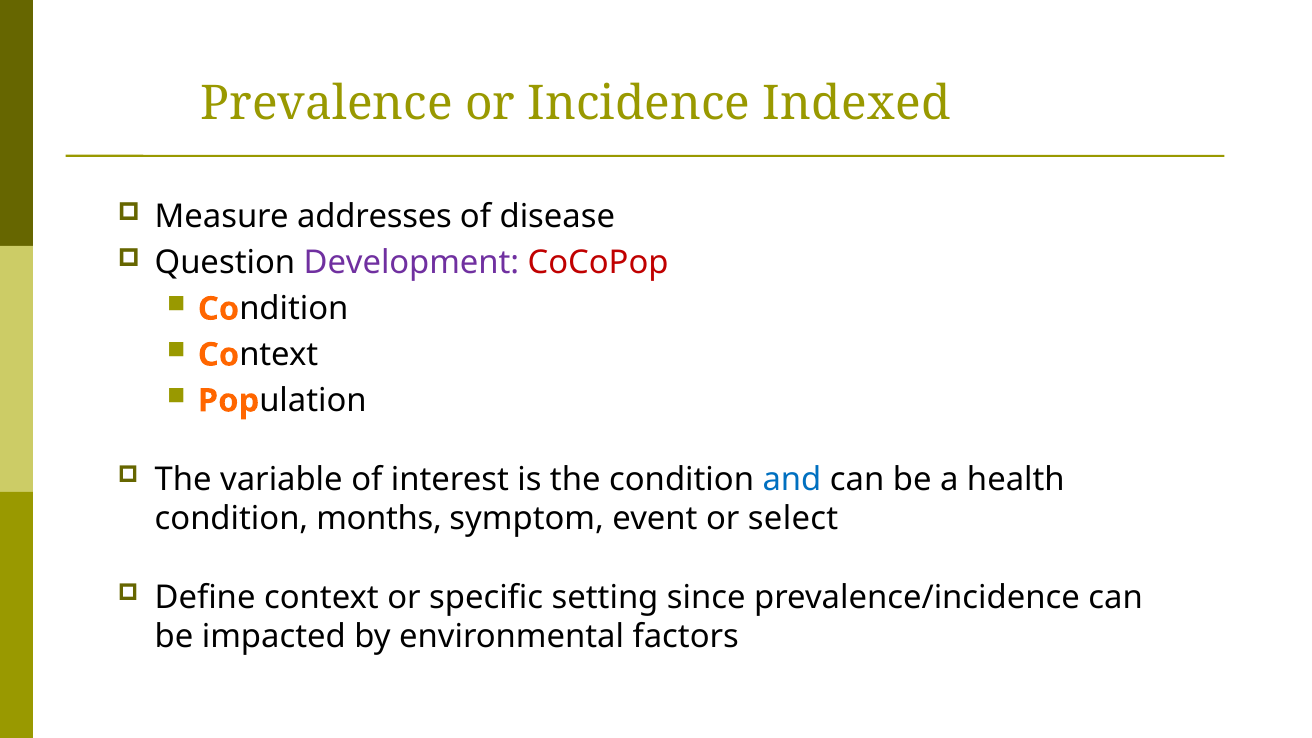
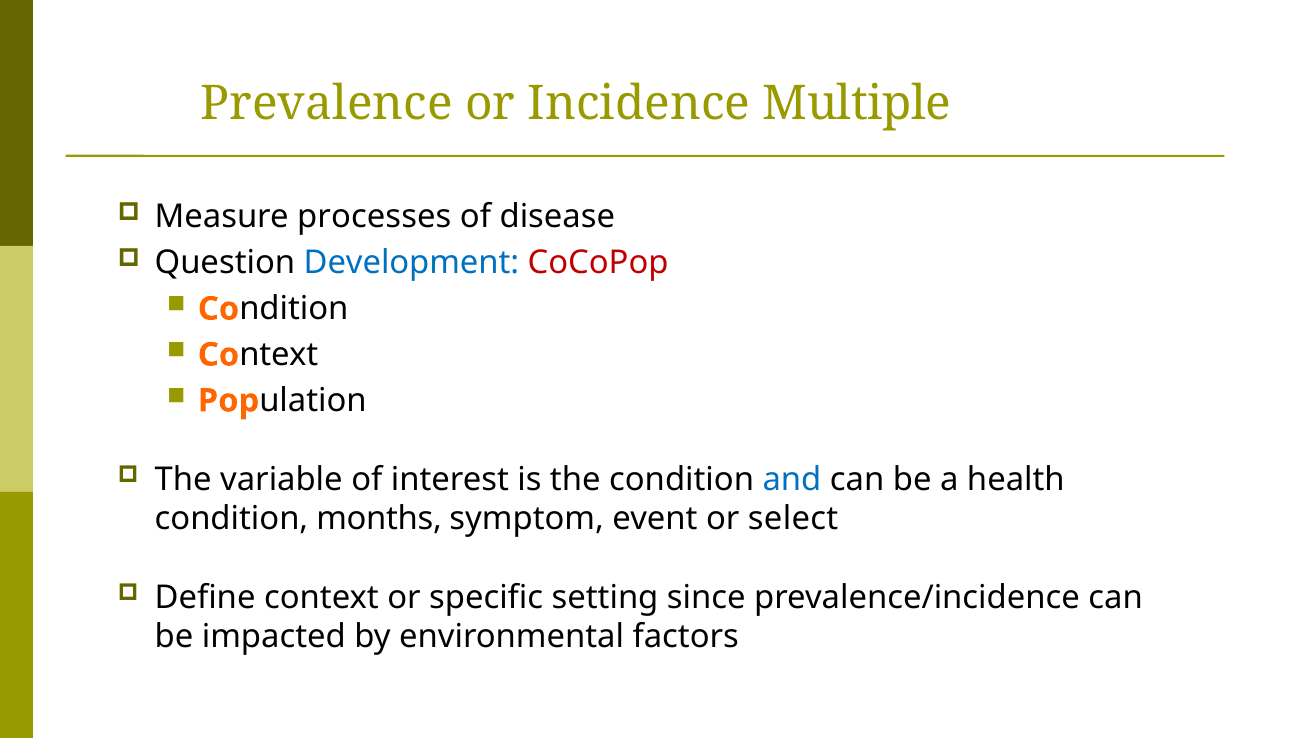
Indexed: Indexed -> Multiple
addresses: addresses -> processes
Development colour: purple -> blue
